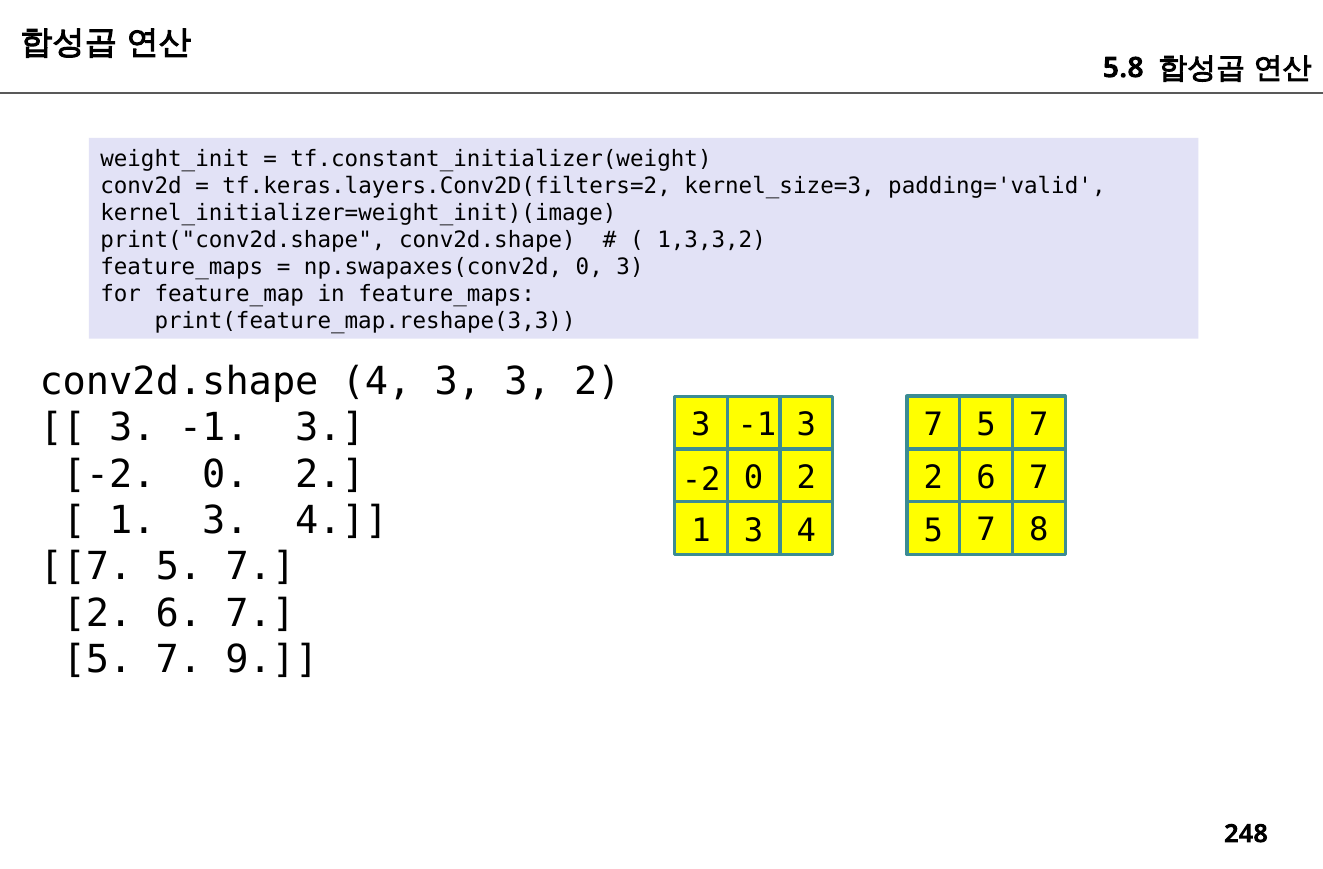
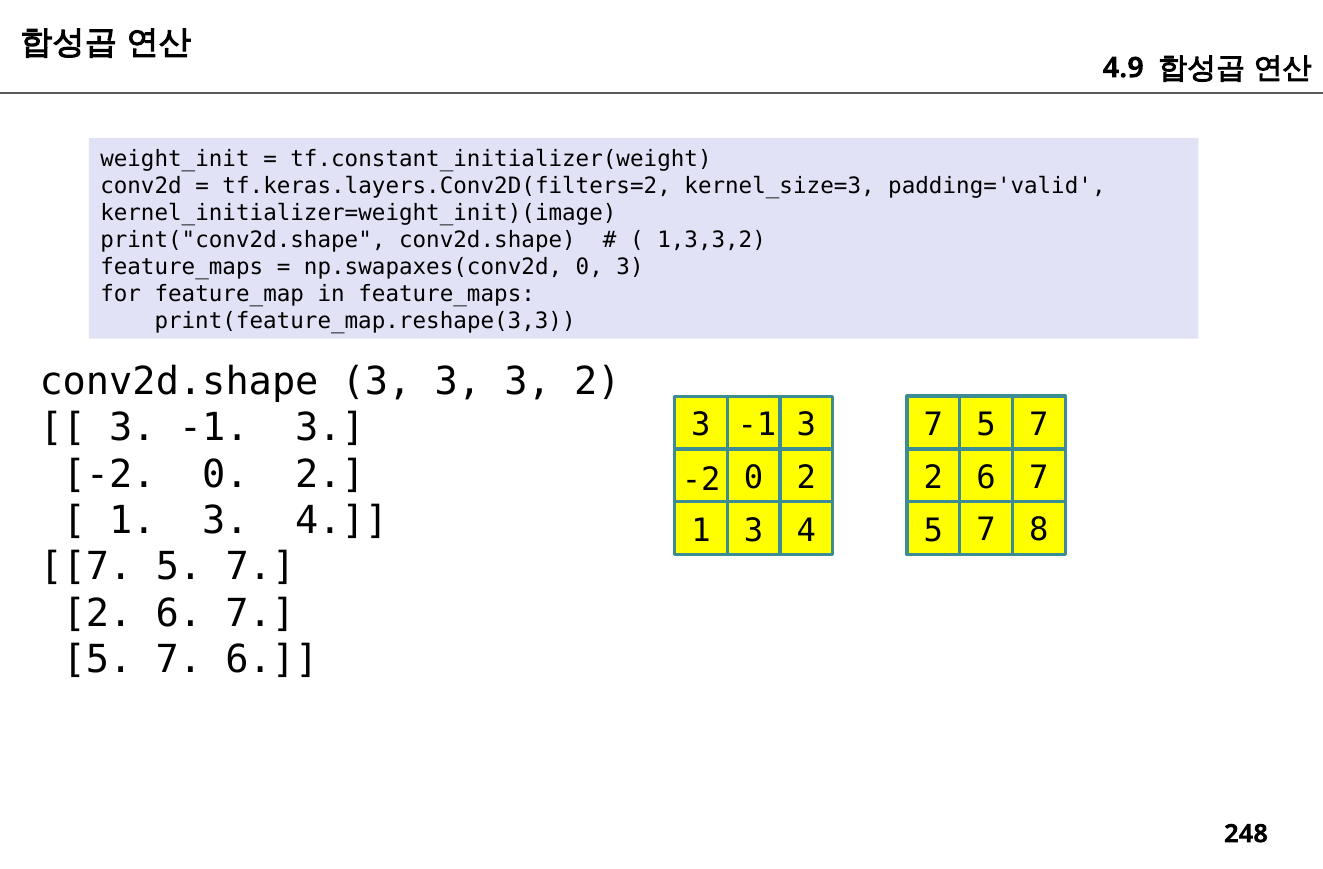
5.8: 5.8 -> 4.9
conv2d.shape 4: 4 -> 3
7 9: 9 -> 6
